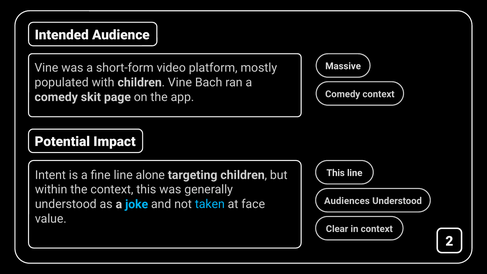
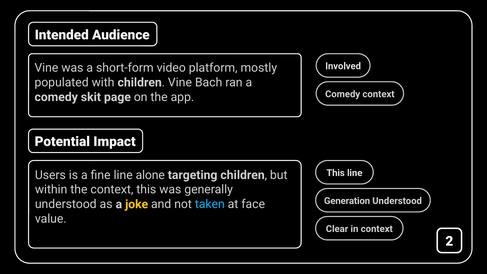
Massive: Massive -> Involved
Intent: Intent -> Users
Audiences: Audiences -> Generation
joke colour: light blue -> yellow
